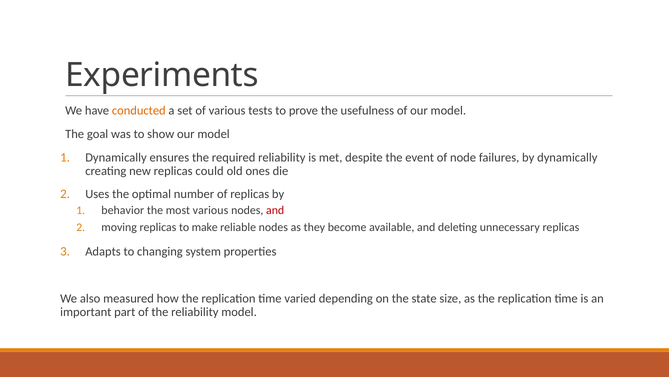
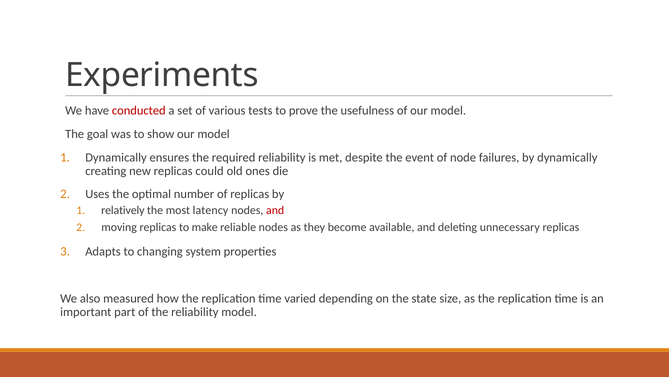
conducted colour: orange -> red
behavior: behavior -> relatively
most various: various -> latency
